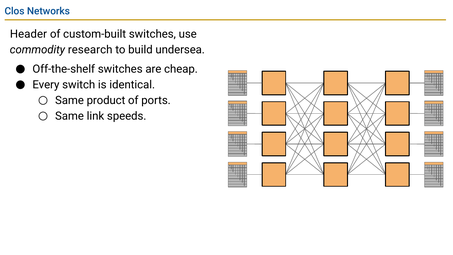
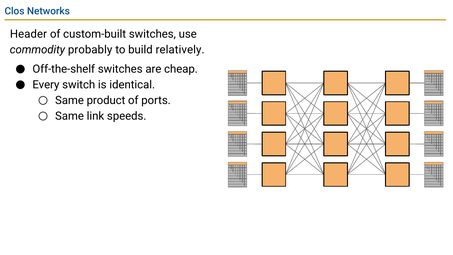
research: research -> probably
undersea: undersea -> relatively
